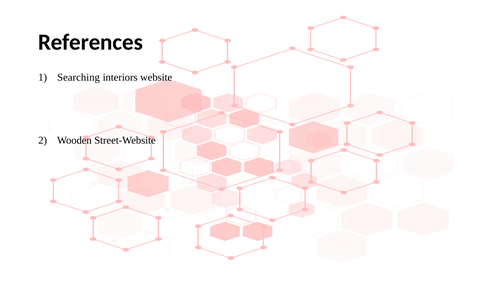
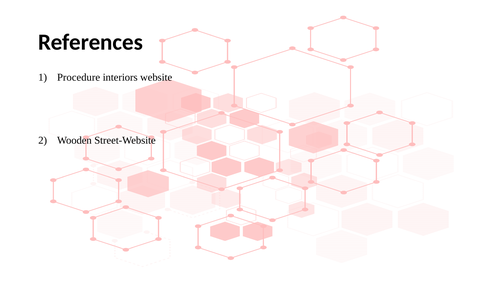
Searching: Searching -> Procedure
